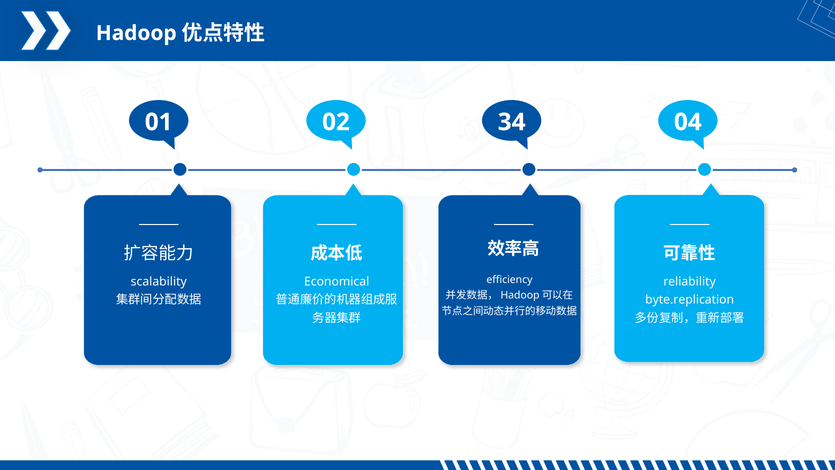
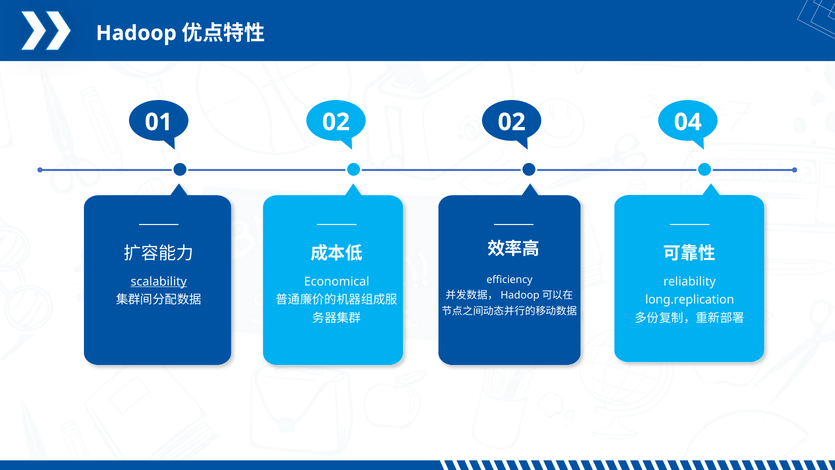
02 34: 34 -> 02
scalability underline: none -> present
byte.replication: byte.replication -> long.replication
